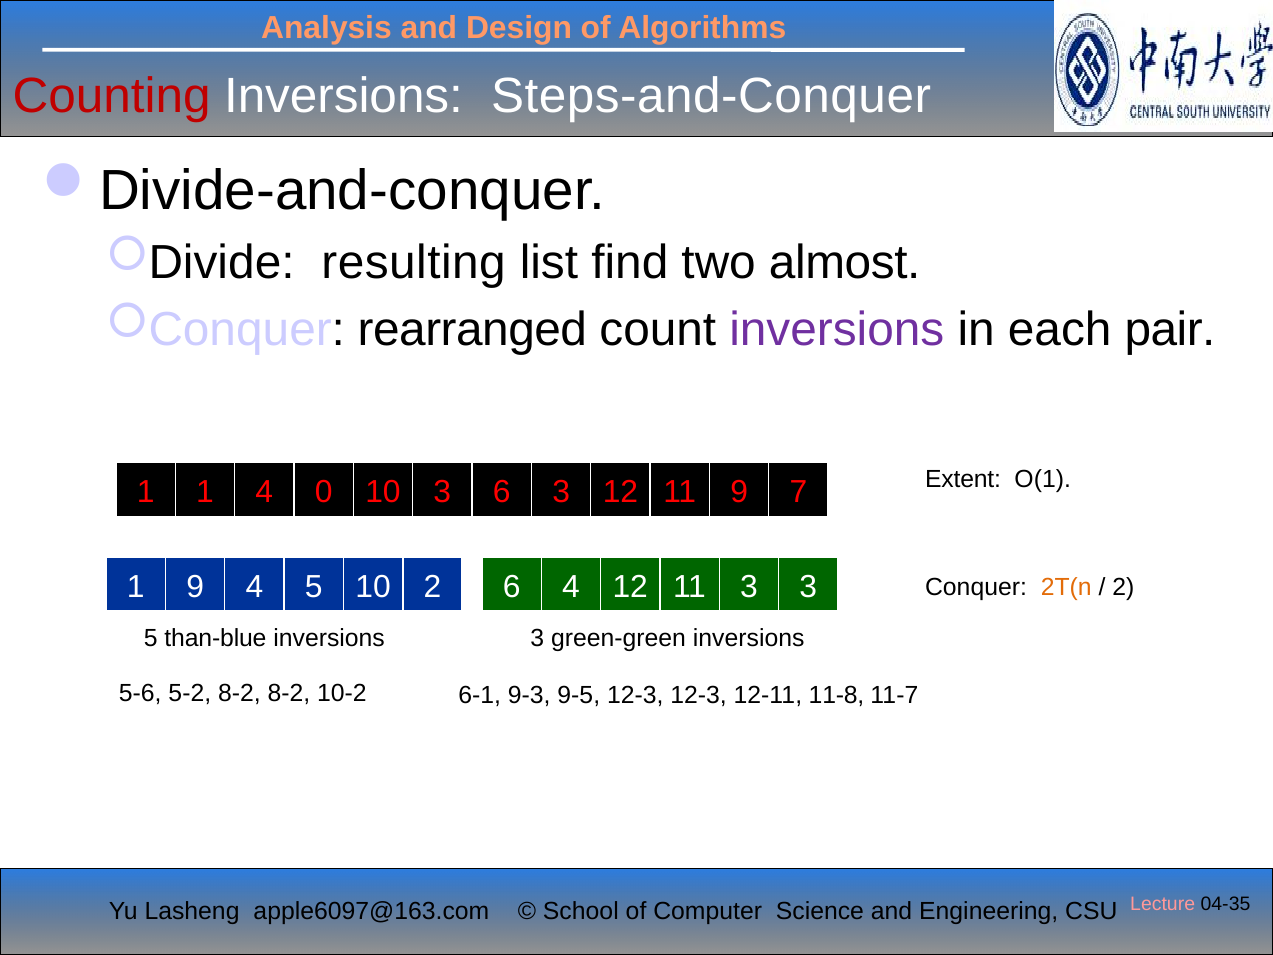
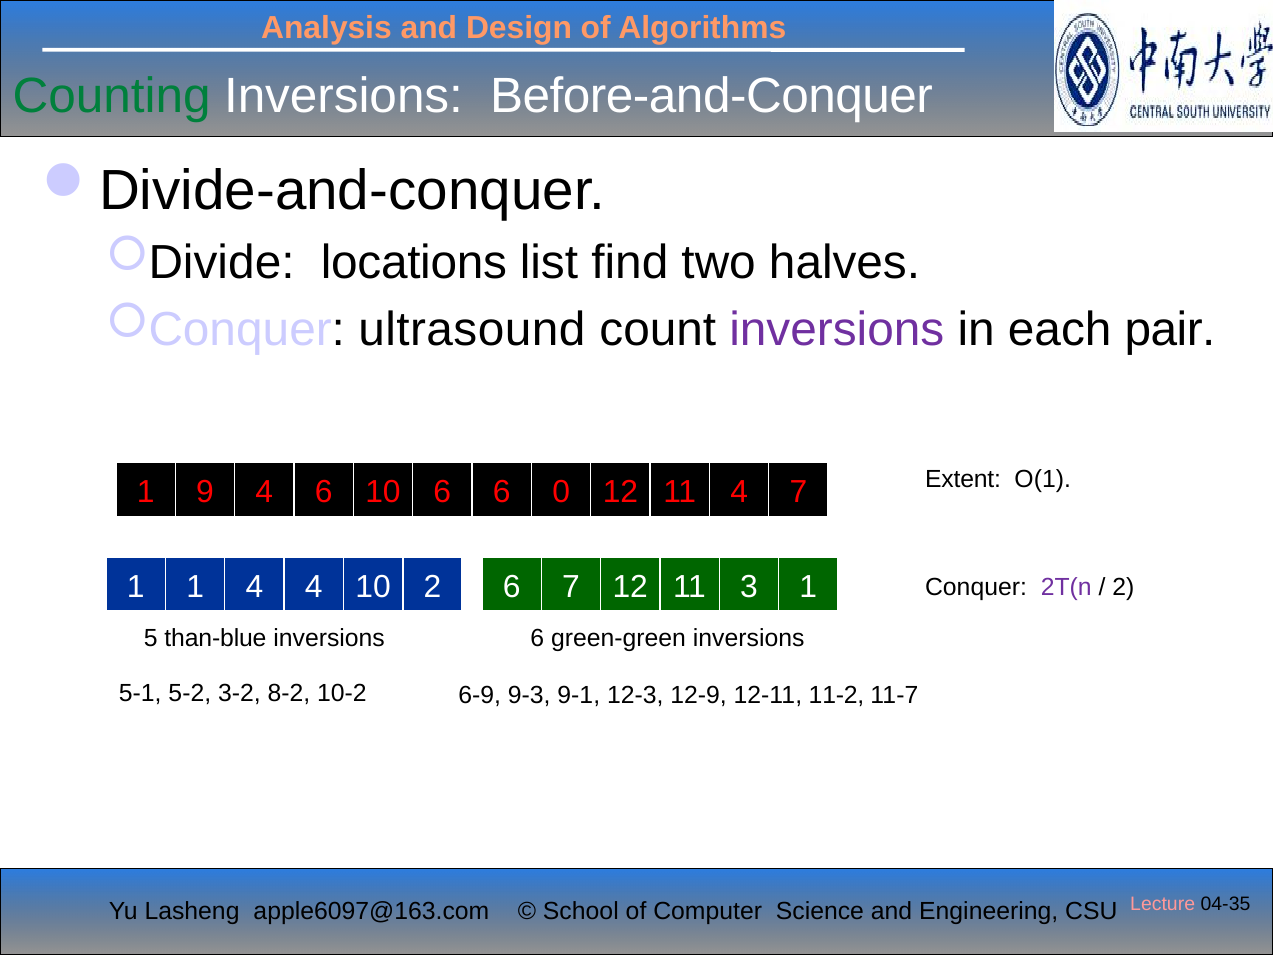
Counting colour: red -> green
Steps-and-Conquer: Steps-and-Conquer -> Before-and-Conquer
resulting: resulting -> locations
almost: almost -> halves
rearranged: rearranged -> ultrasound
1 1: 1 -> 9
4 0: 0 -> 6
10 3: 3 -> 6
6 3: 3 -> 0
11 9: 9 -> 4
1 9: 9 -> 1
5 at (314, 586): 5 -> 4
6 4: 4 -> 7
3 3: 3 -> 1
2T(n colour: orange -> purple
inversions 3: 3 -> 6
5-6: 5-6 -> 5-1
5-2 8-2: 8-2 -> 3-2
6-1: 6-1 -> 6-9
9-5: 9-5 -> 9-1
12-3 12-3: 12-3 -> 12-9
11-8: 11-8 -> 11-2
